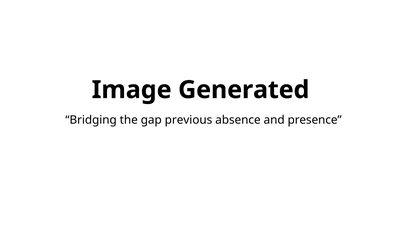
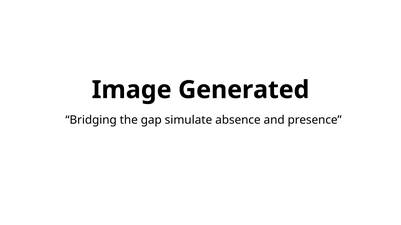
previous: previous -> simulate
